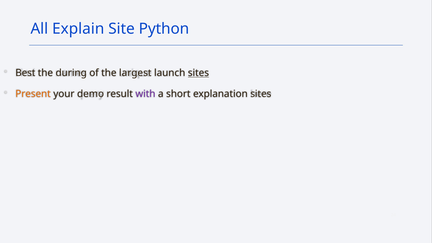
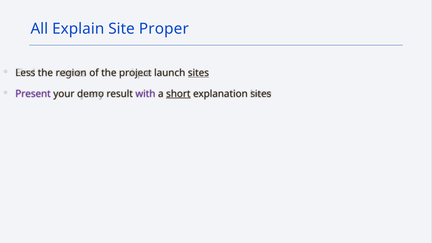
Python: Python -> Proper
Best: Best -> Less
during: during -> region
largest: largest -> project
Present colour: orange -> purple
short underline: none -> present
